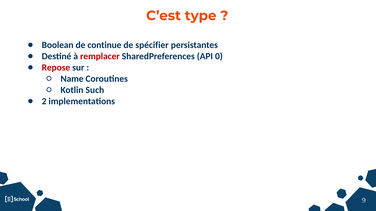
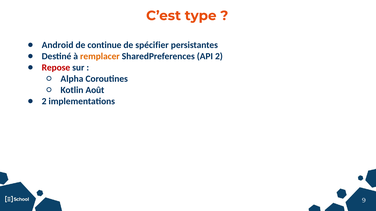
Boolean: Boolean -> Android
remplacer colour: red -> orange
API 0: 0 -> 2
Name: Name -> Alpha
Such: Such -> Août
